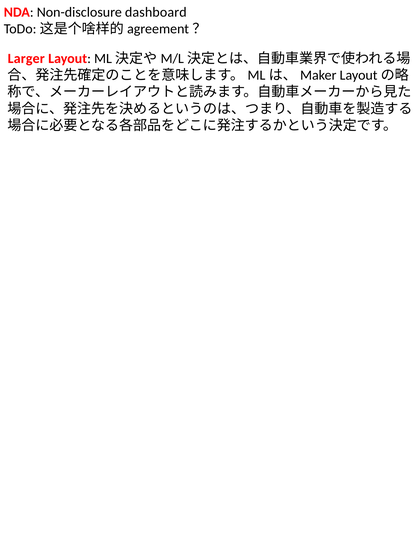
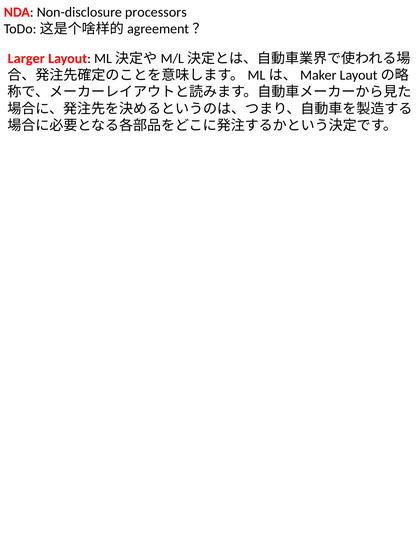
dashboard: dashboard -> processors
